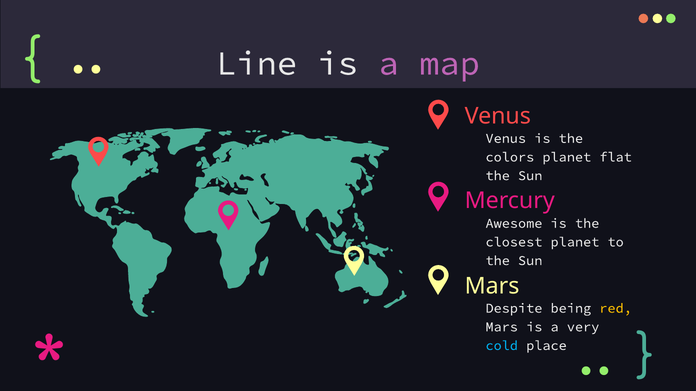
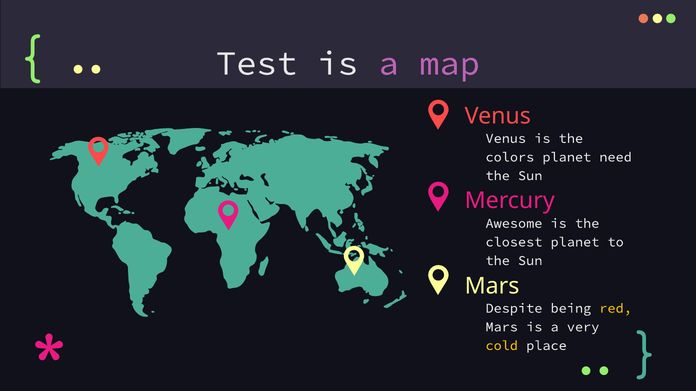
Line: Line -> Test
flat: flat -> need
cold colour: light blue -> yellow
